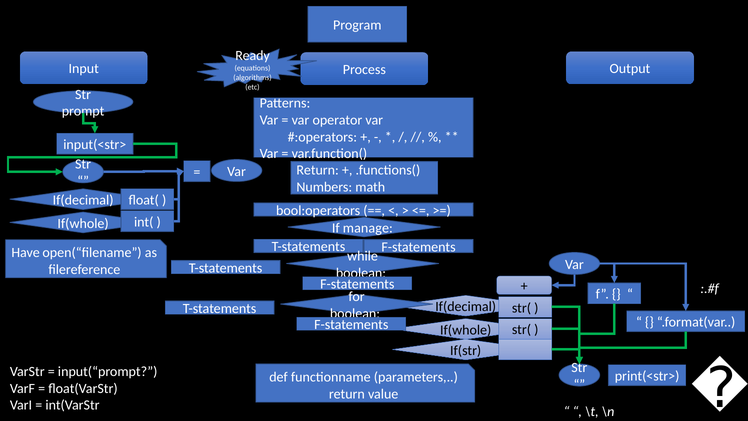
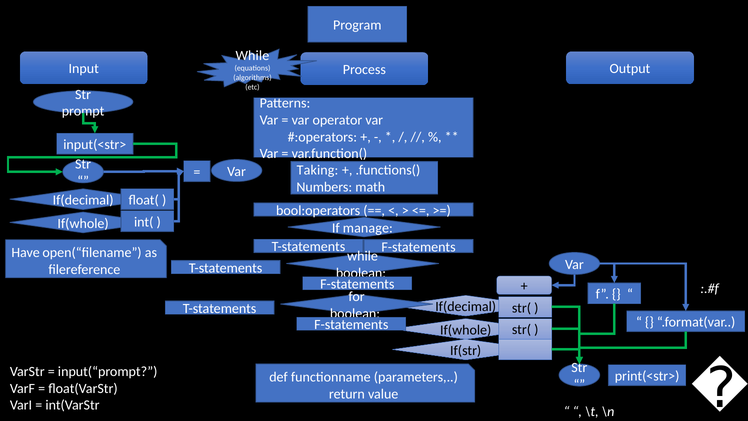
Ready at (253, 55): Ready -> While
Return at (318, 170): Return -> Taking
